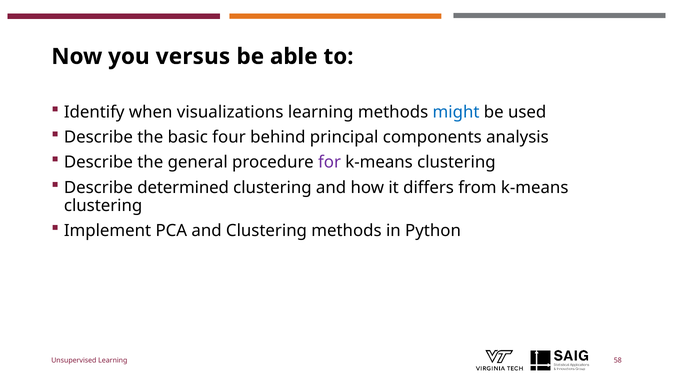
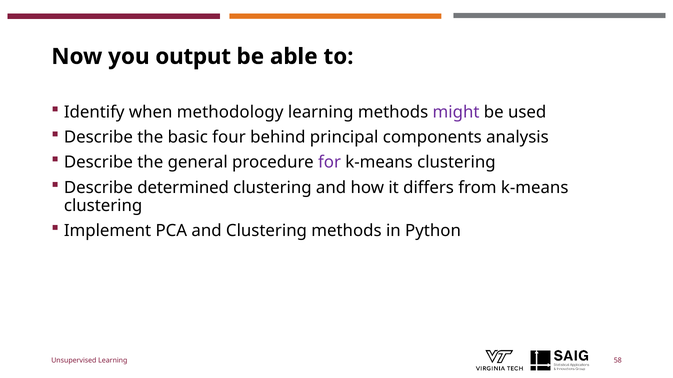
versus: versus -> output
visualizations: visualizations -> methodology
might colour: blue -> purple
